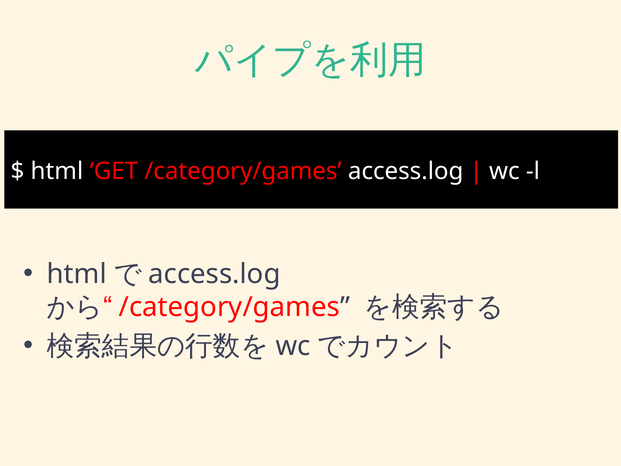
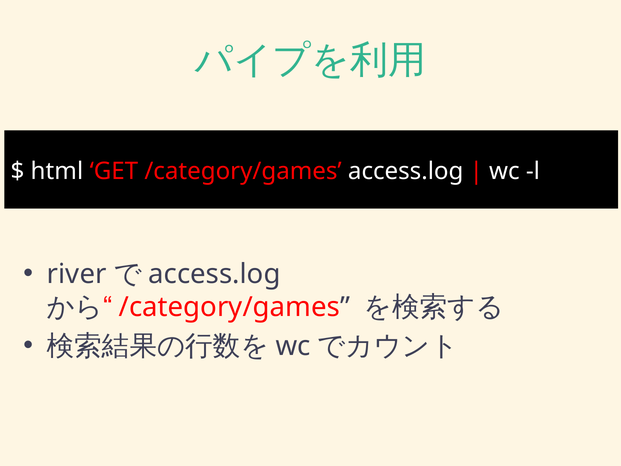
html at (77, 274): html -> river
